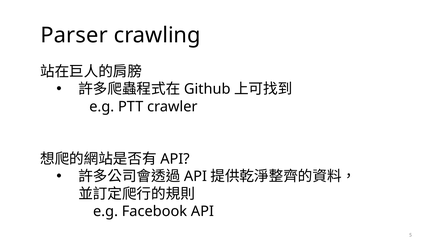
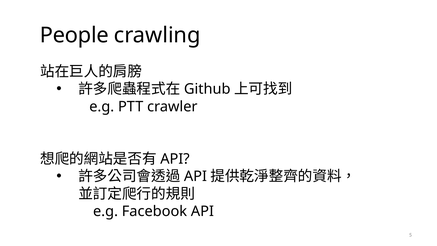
Parser: Parser -> People
